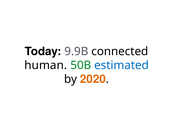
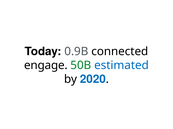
9.9B: 9.9B -> 0.9B
human: human -> engage
2020 colour: orange -> blue
